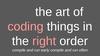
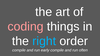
right colour: pink -> light blue
